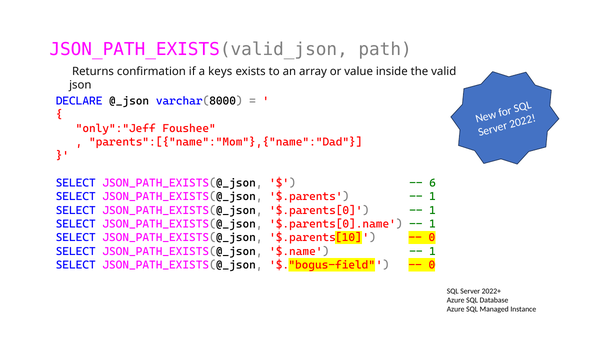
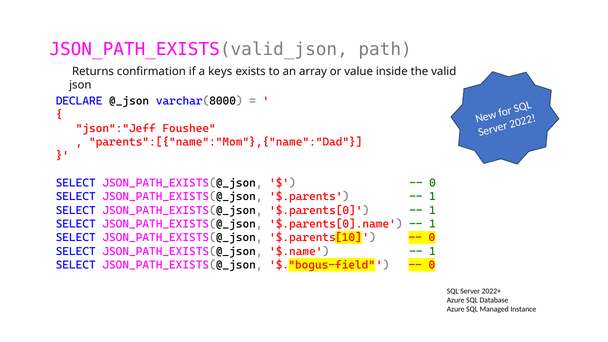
only":"Jeff: only":"Jeff -> json":"Jeff
6 at (433, 183): 6 -> 0
